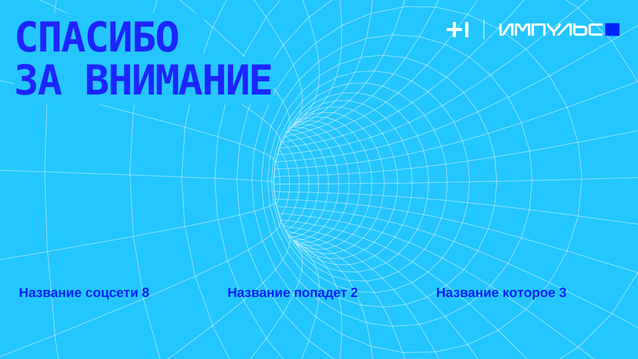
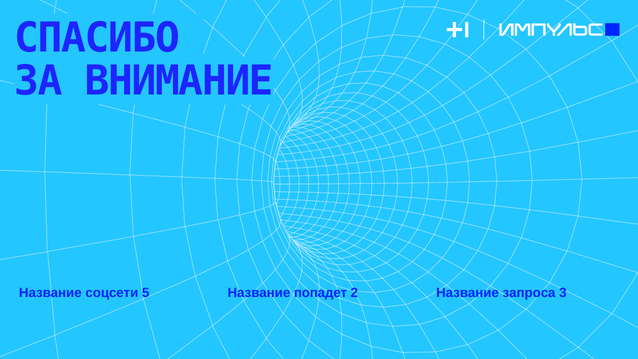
8: 8 -> 5
которое: которое -> запроса
